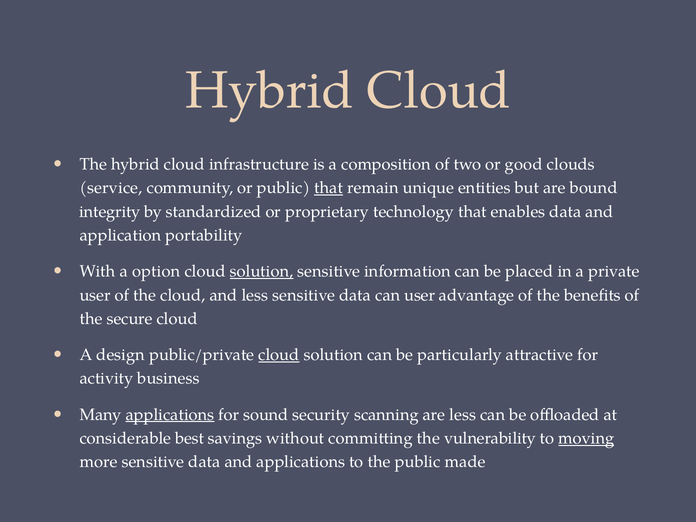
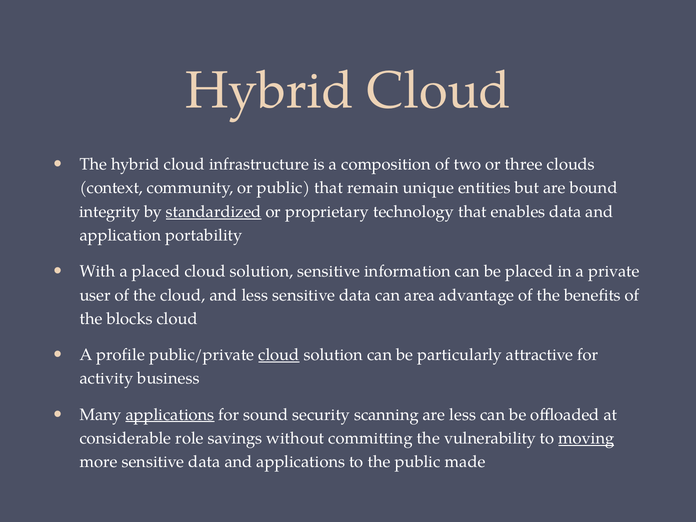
good: good -> three
service: service -> context
that at (329, 188) underline: present -> none
standardized underline: none -> present
a option: option -> placed
solution at (262, 271) underline: present -> none
can user: user -> area
secure: secure -> blocks
design: design -> profile
best: best -> role
